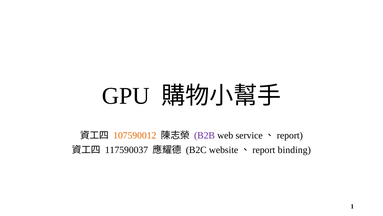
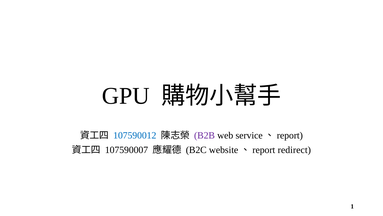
107590012 colour: orange -> blue
117590037: 117590037 -> 107590007
binding: binding -> redirect
